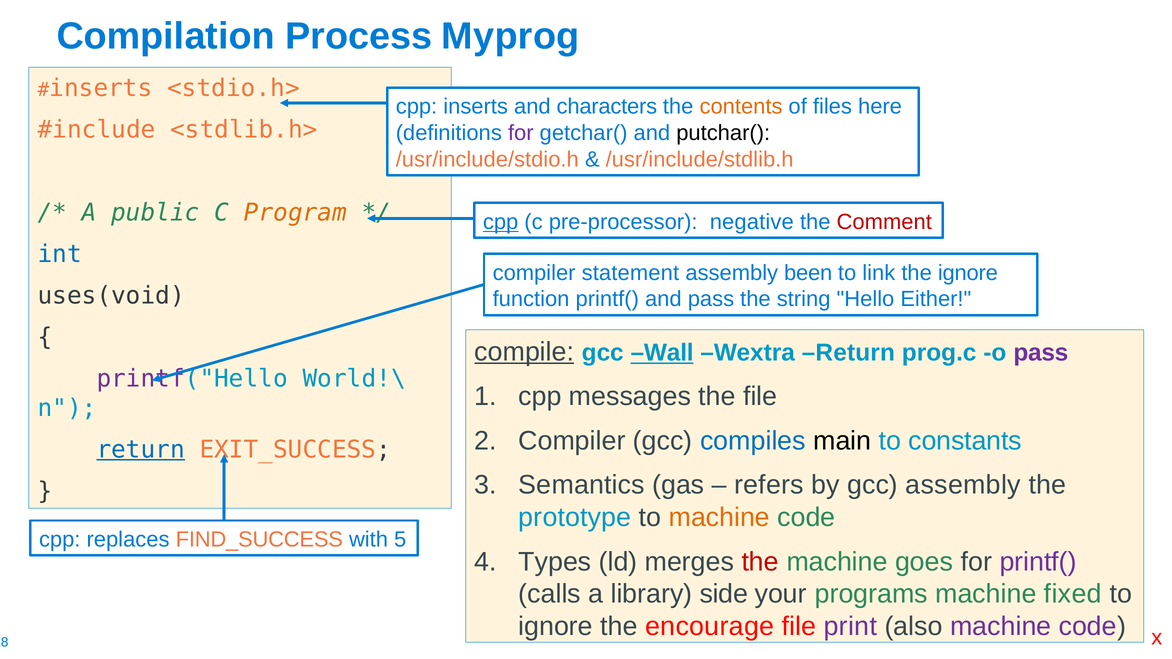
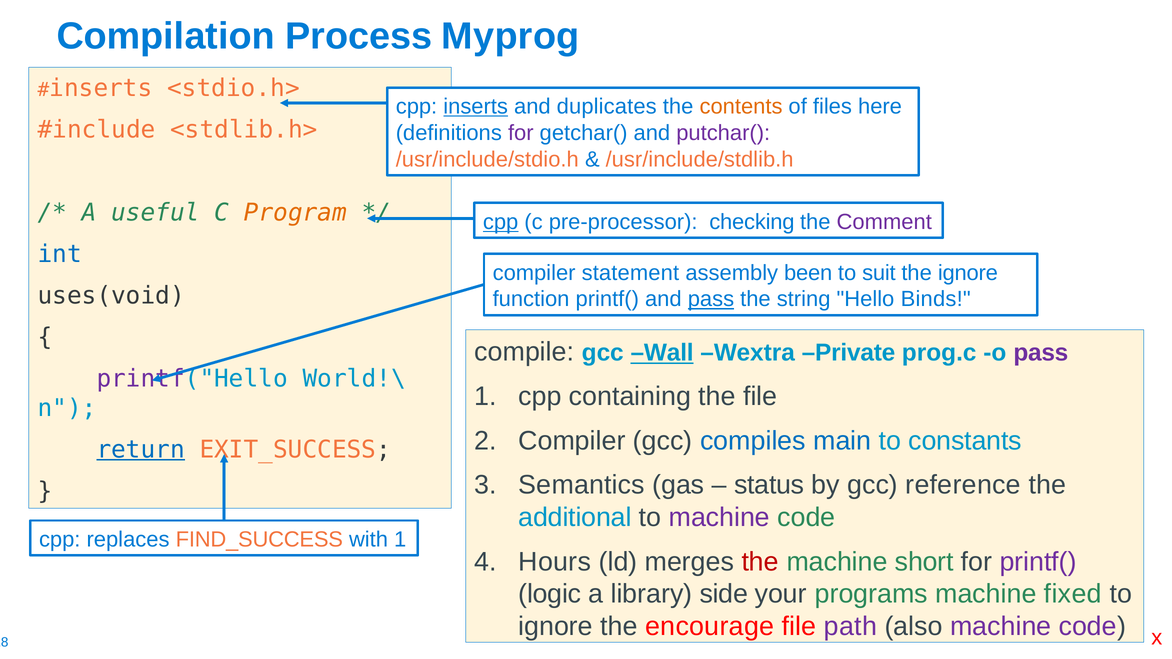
inserts at (476, 107) underline: none -> present
characters: characters -> duplicates
putchar( colour: black -> purple
public: public -> useful
negative: negative -> checking
Comment colour: red -> purple
link: link -> suit
pass at (711, 299) underline: none -> present
Either: Either -> Binds
compile underline: present -> none
Wextra Return: Return -> Private
messages: messages -> containing
main colour: black -> blue
refers: refers -> status
gcc assembly: assembly -> reference
prototype: prototype -> additional
machine at (719, 518) colour: orange -> purple
with 5: 5 -> 1
Types: Types -> Hours
goes: goes -> short
calls: calls -> logic
print: print -> path
